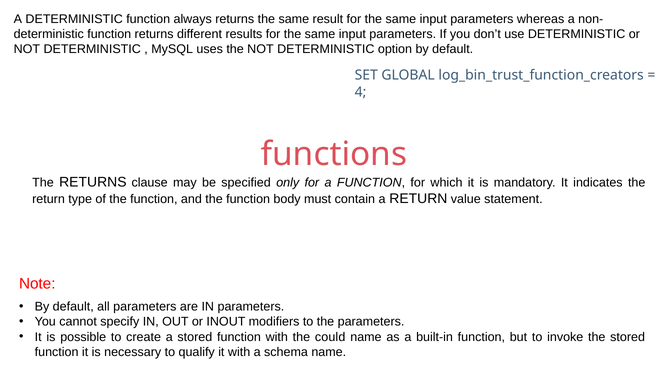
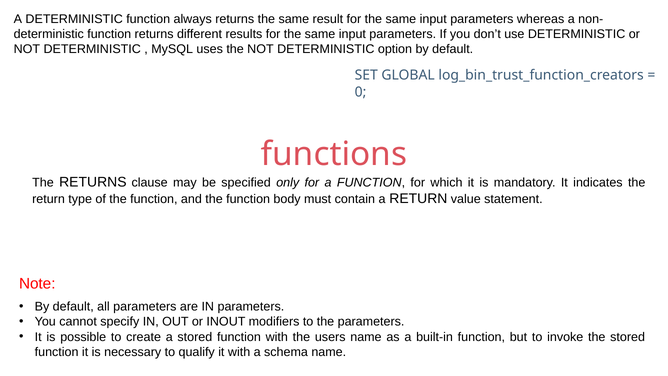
4: 4 -> 0
could: could -> users
